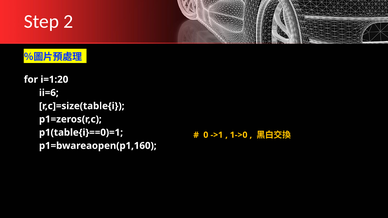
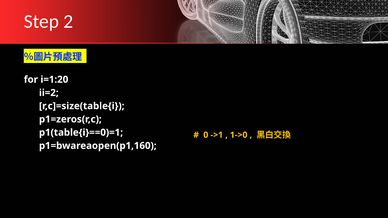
ii=6: ii=6 -> ii=2
